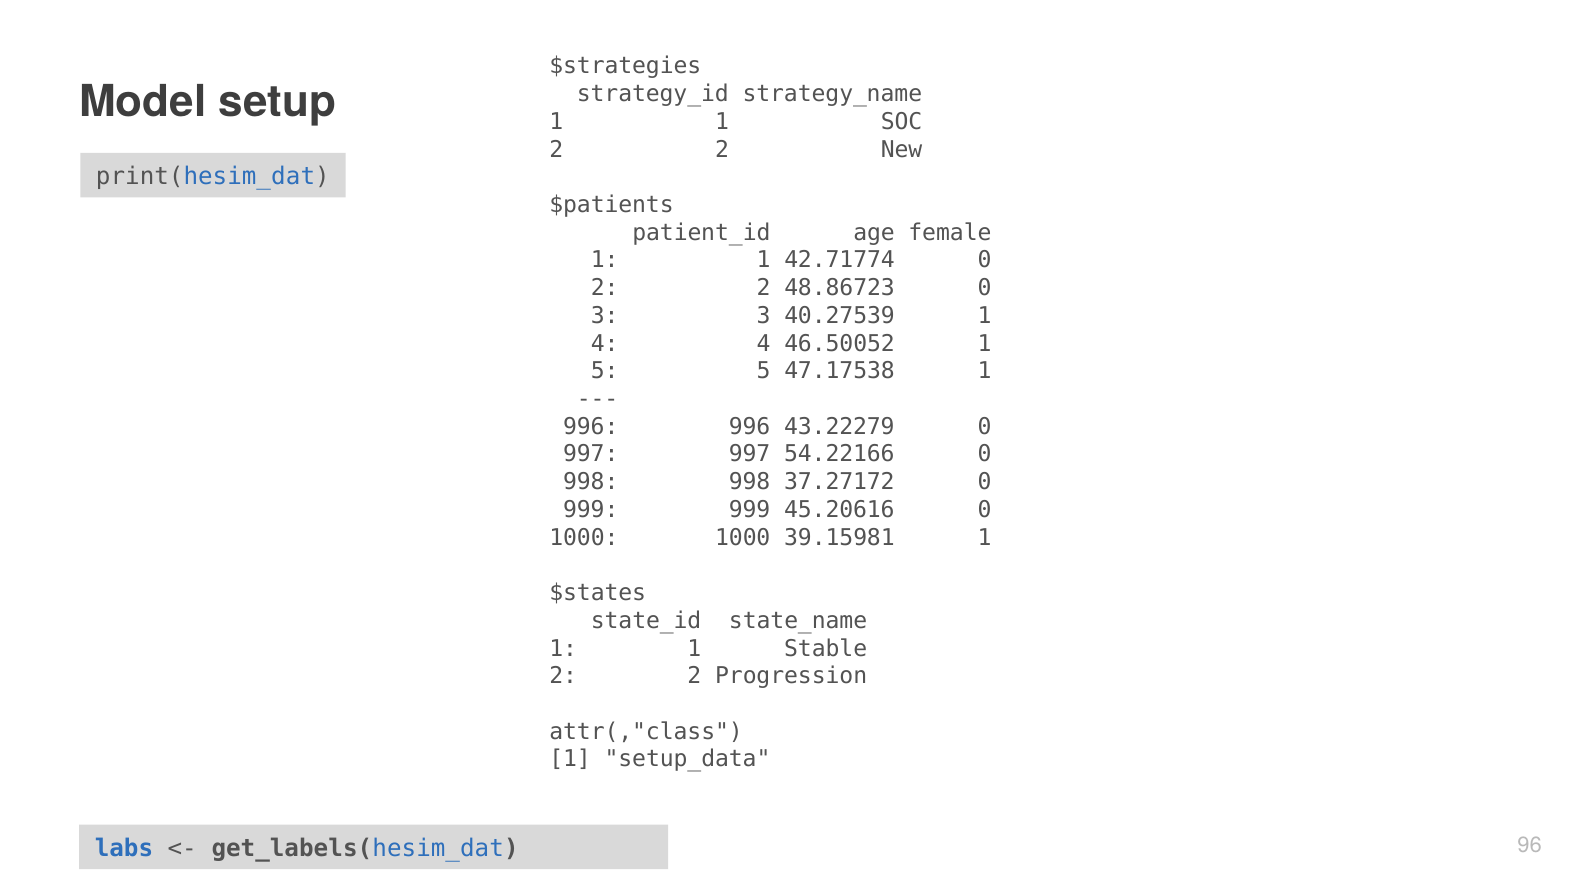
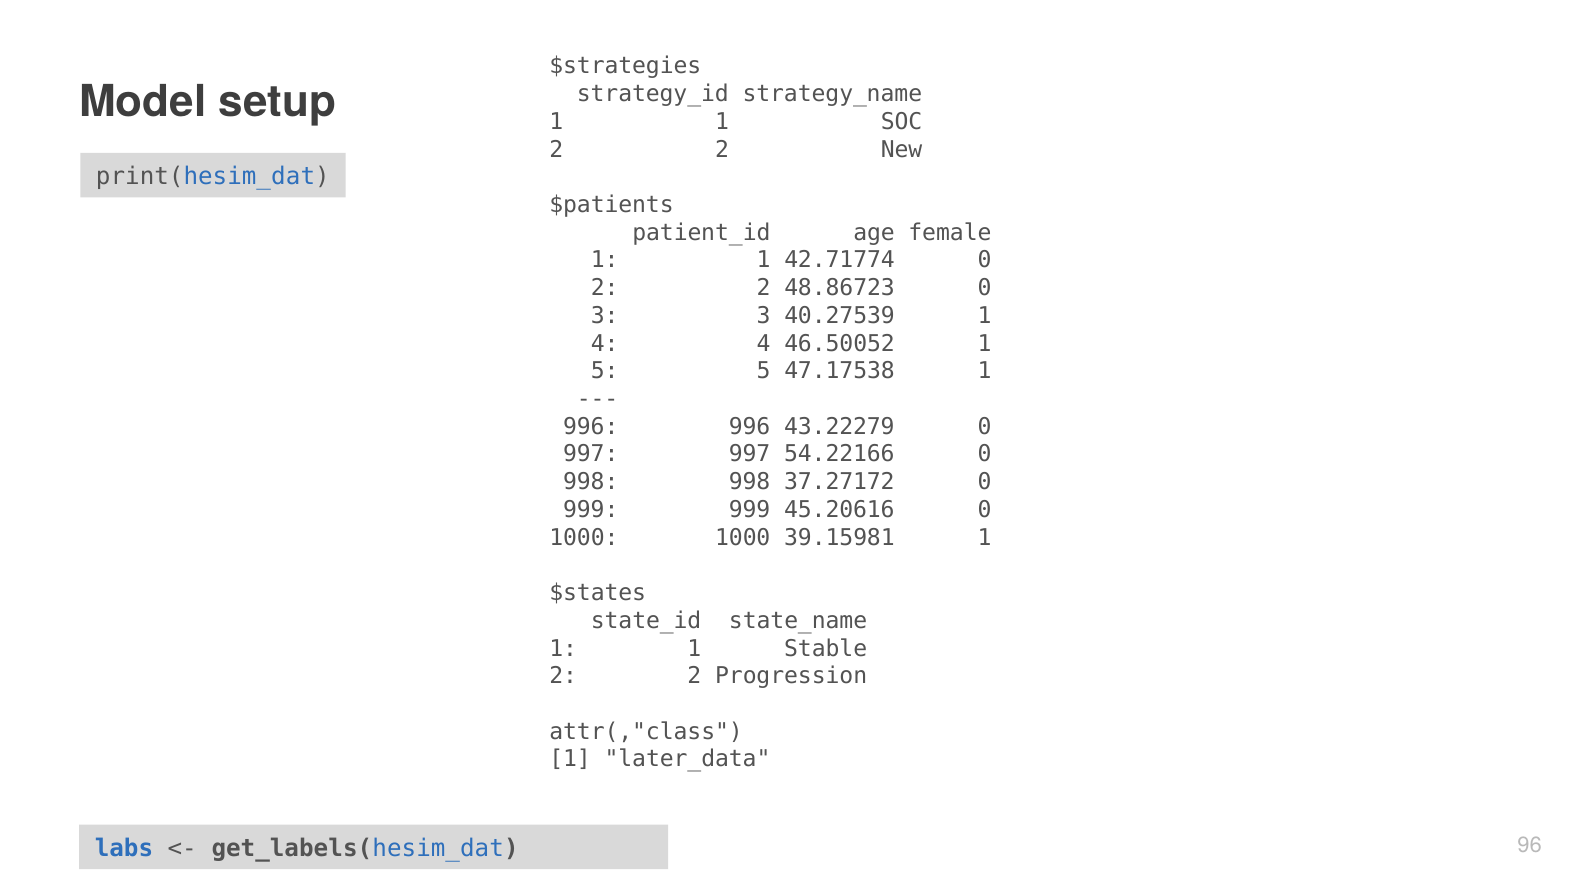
setup_data: setup_data -> later_data
